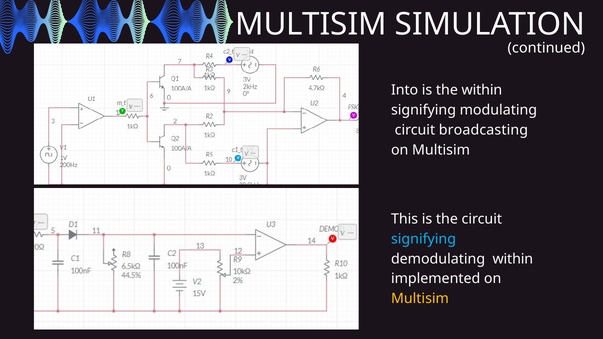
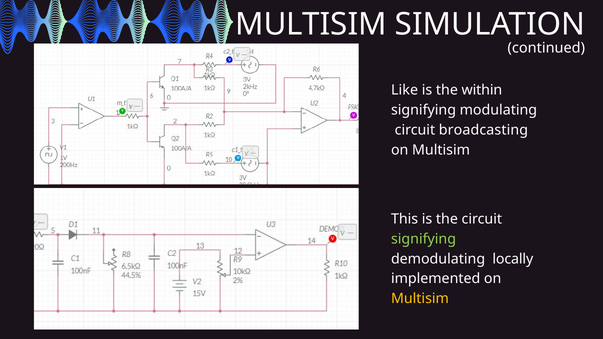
Into: Into -> Like
signifying at (424, 239) colour: light blue -> light green
demodulating within: within -> locally
